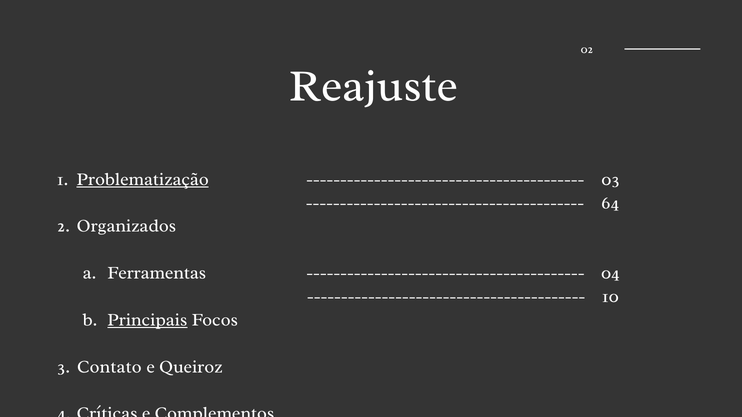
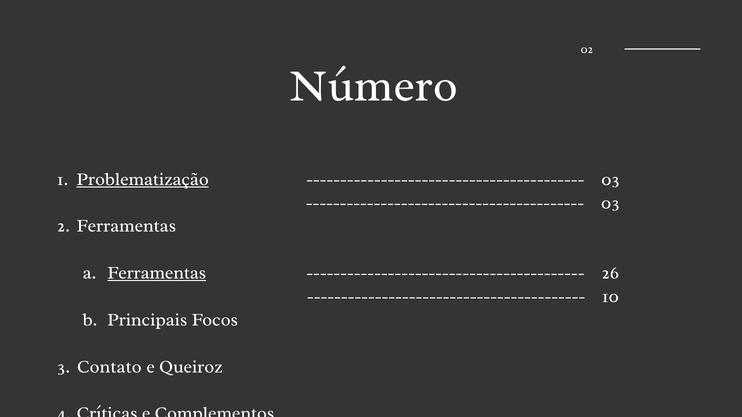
Reajuste: Reajuste -> Número
64 at (610, 203): 64 -> 03
Organizados at (126, 226): Organizados -> Ferramentas
Ferramentas at (157, 273) underline: none -> present
04: 04 -> 26
Principais underline: present -> none
